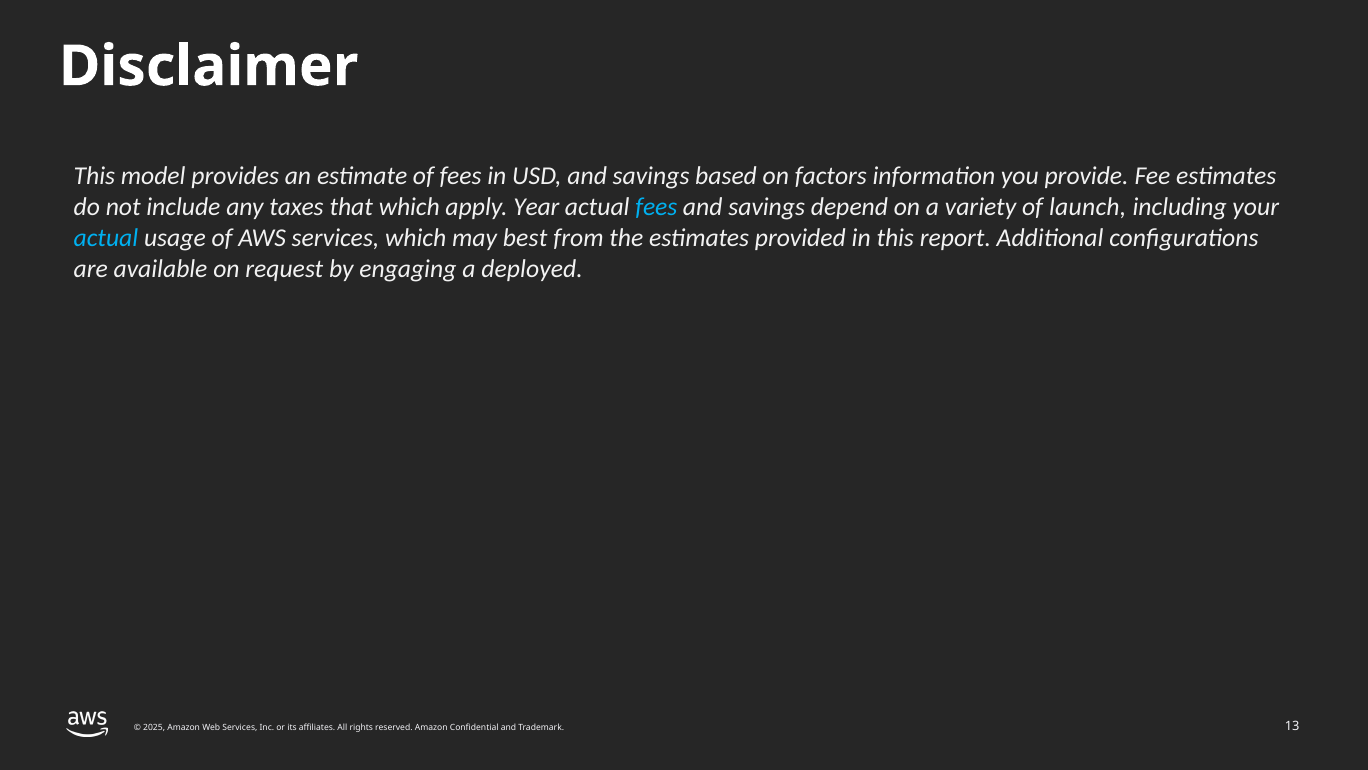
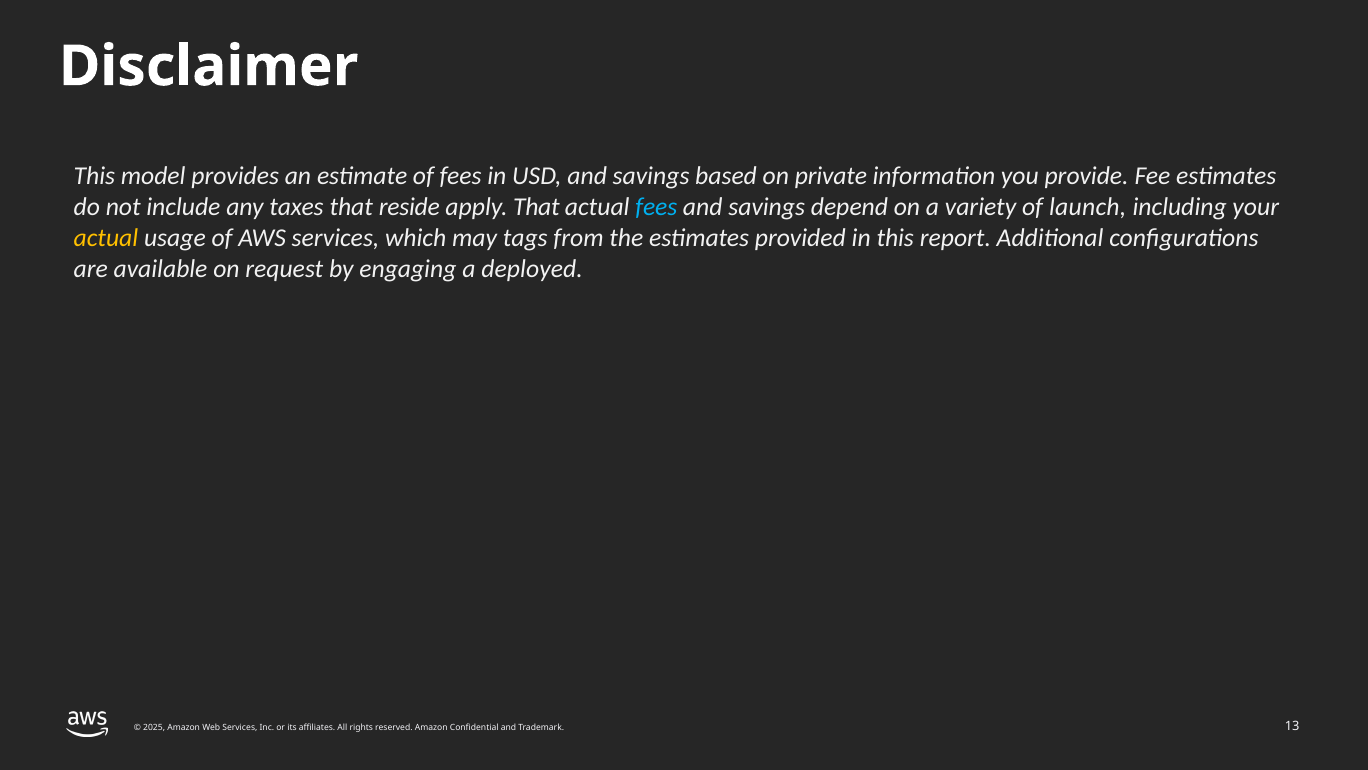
factors: factors -> private
that which: which -> reside
apply Year: Year -> That
actual at (106, 238) colour: light blue -> yellow
best: best -> tags
